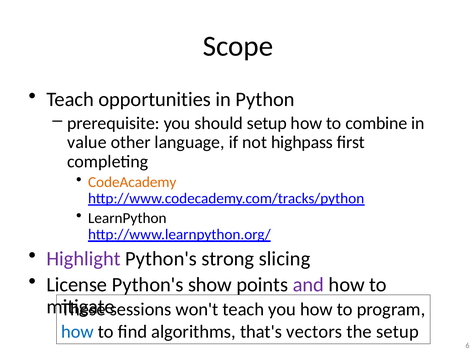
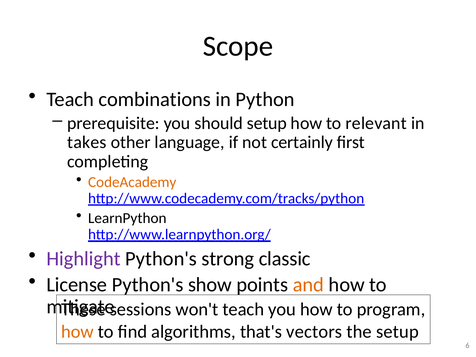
opportunities: opportunities -> combinations
combine: combine -> relevant
value: value -> takes
highpass: highpass -> certainly
slicing: slicing -> classic
and colour: purple -> orange
how at (78, 332) colour: blue -> orange
